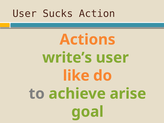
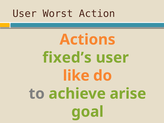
Sucks: Sucks -> Worst
write’s: write’s -> fixed’s
